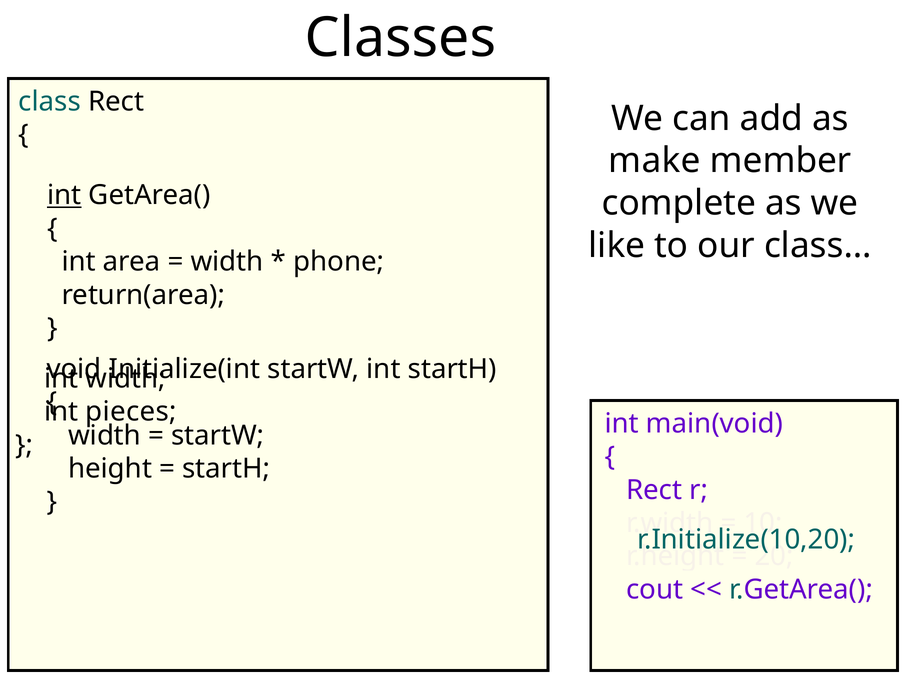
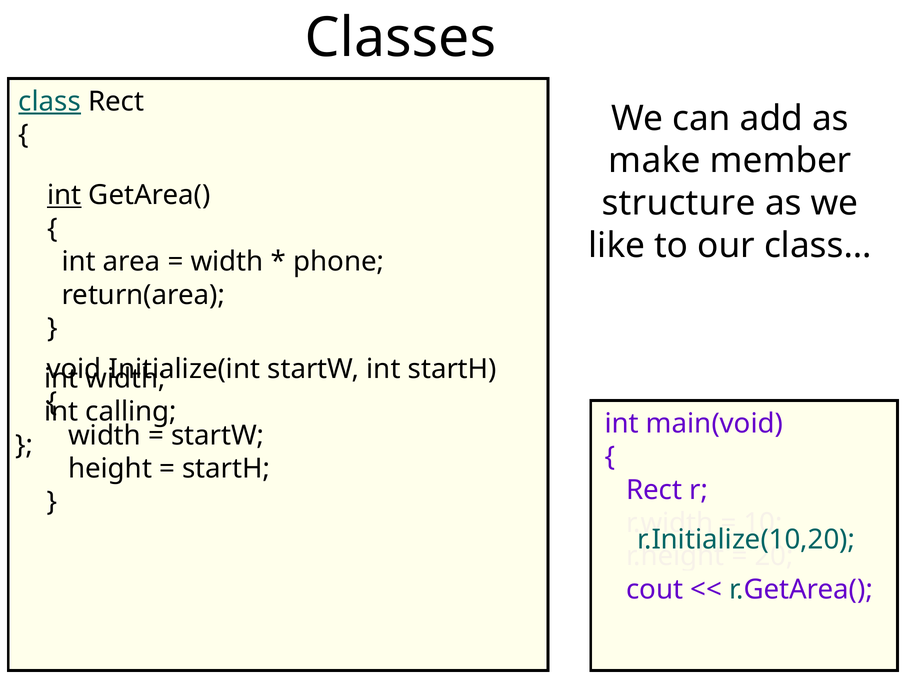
class underline: none -> present
complete: complete -> structure
pieces: pieces -> calling
